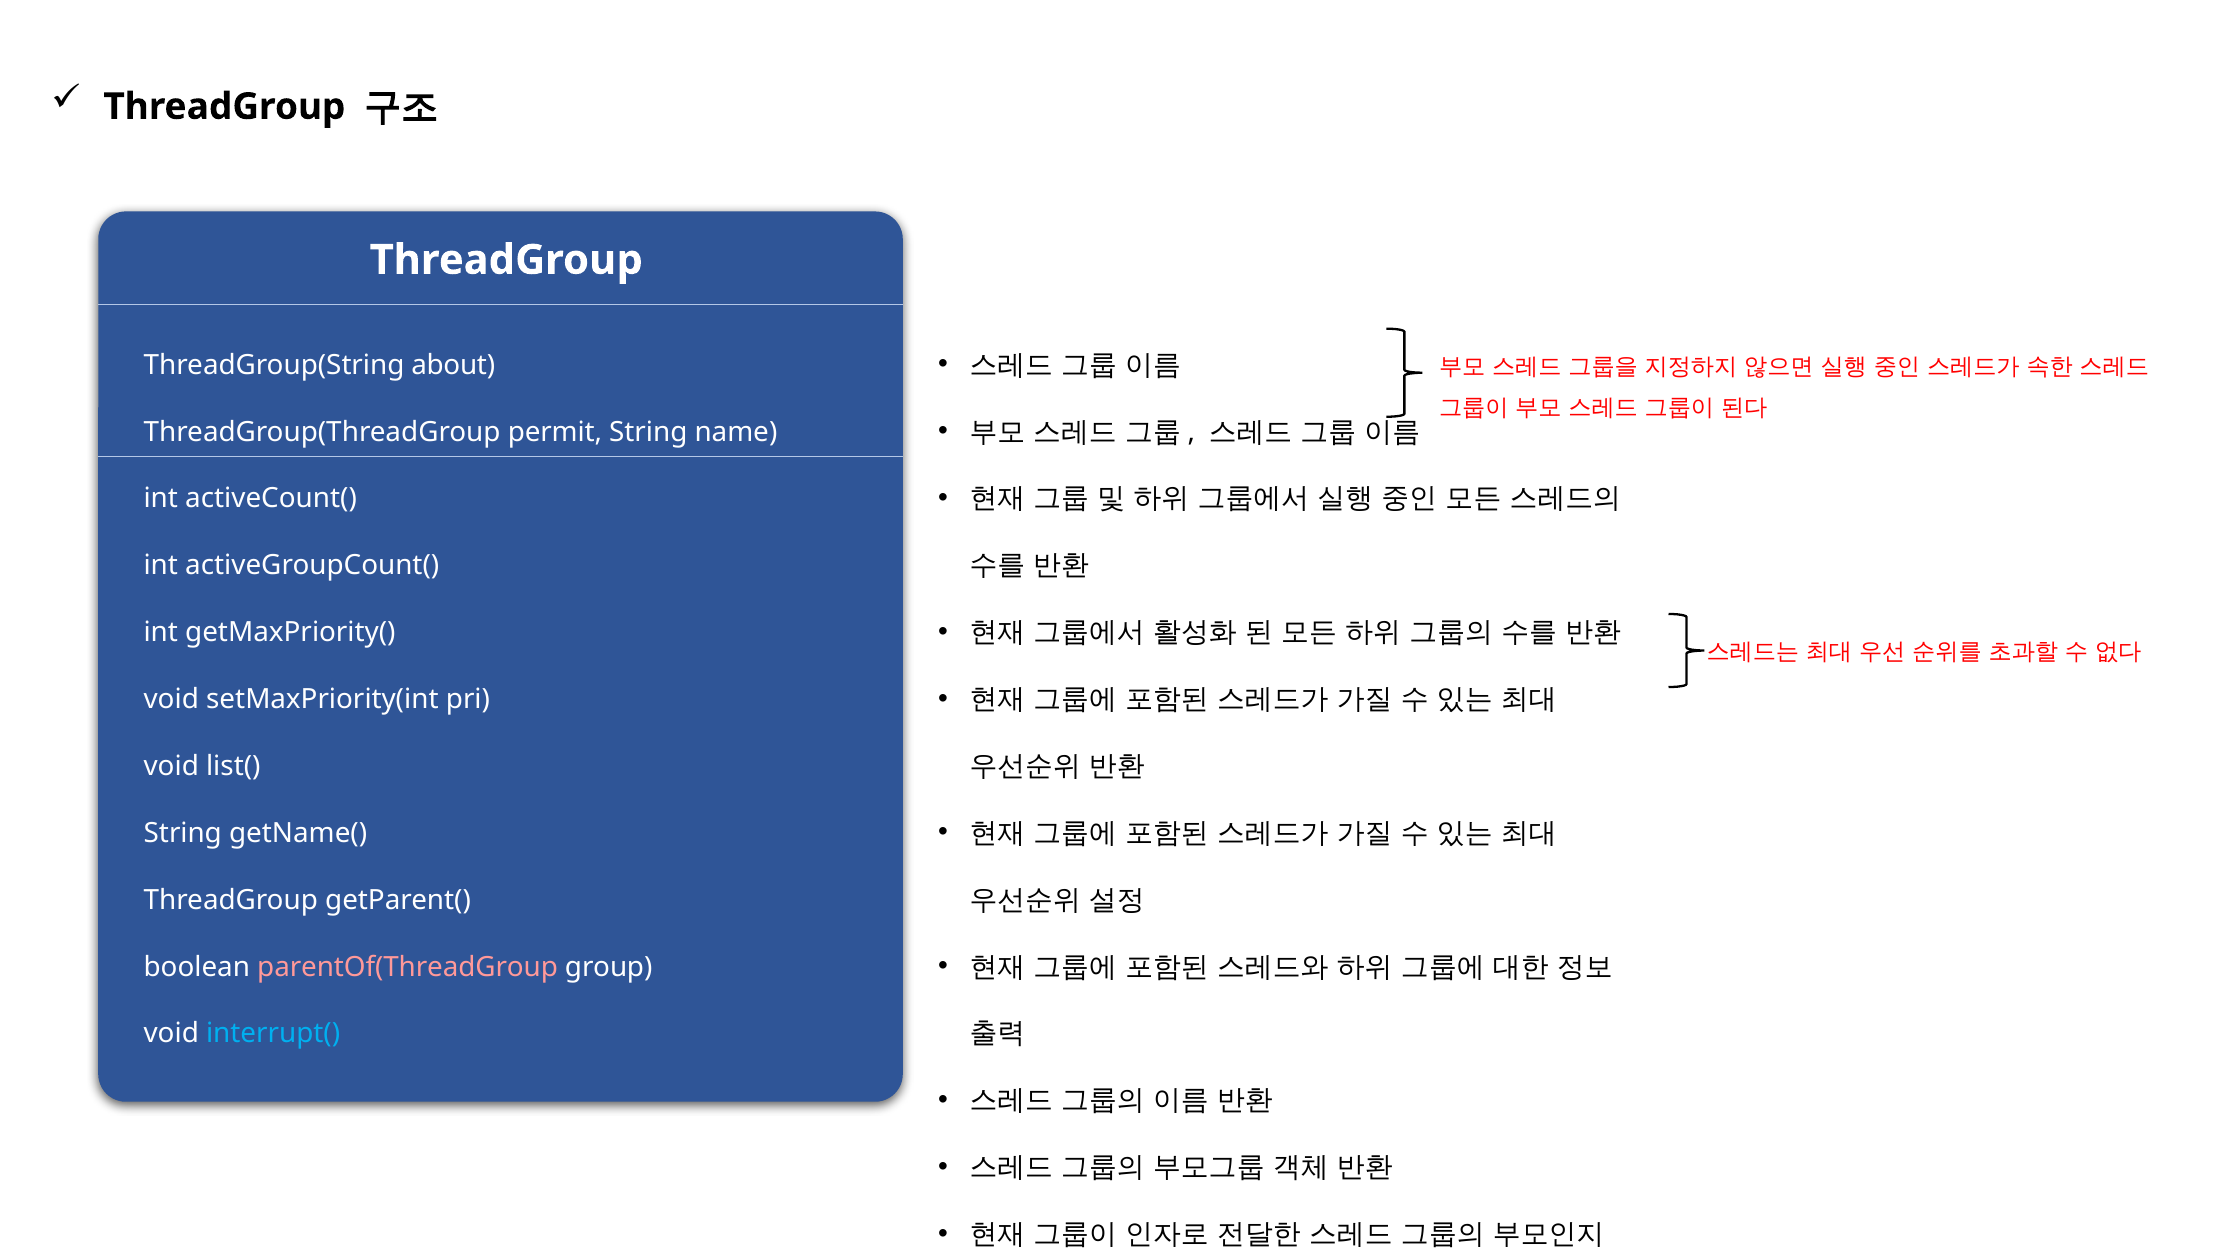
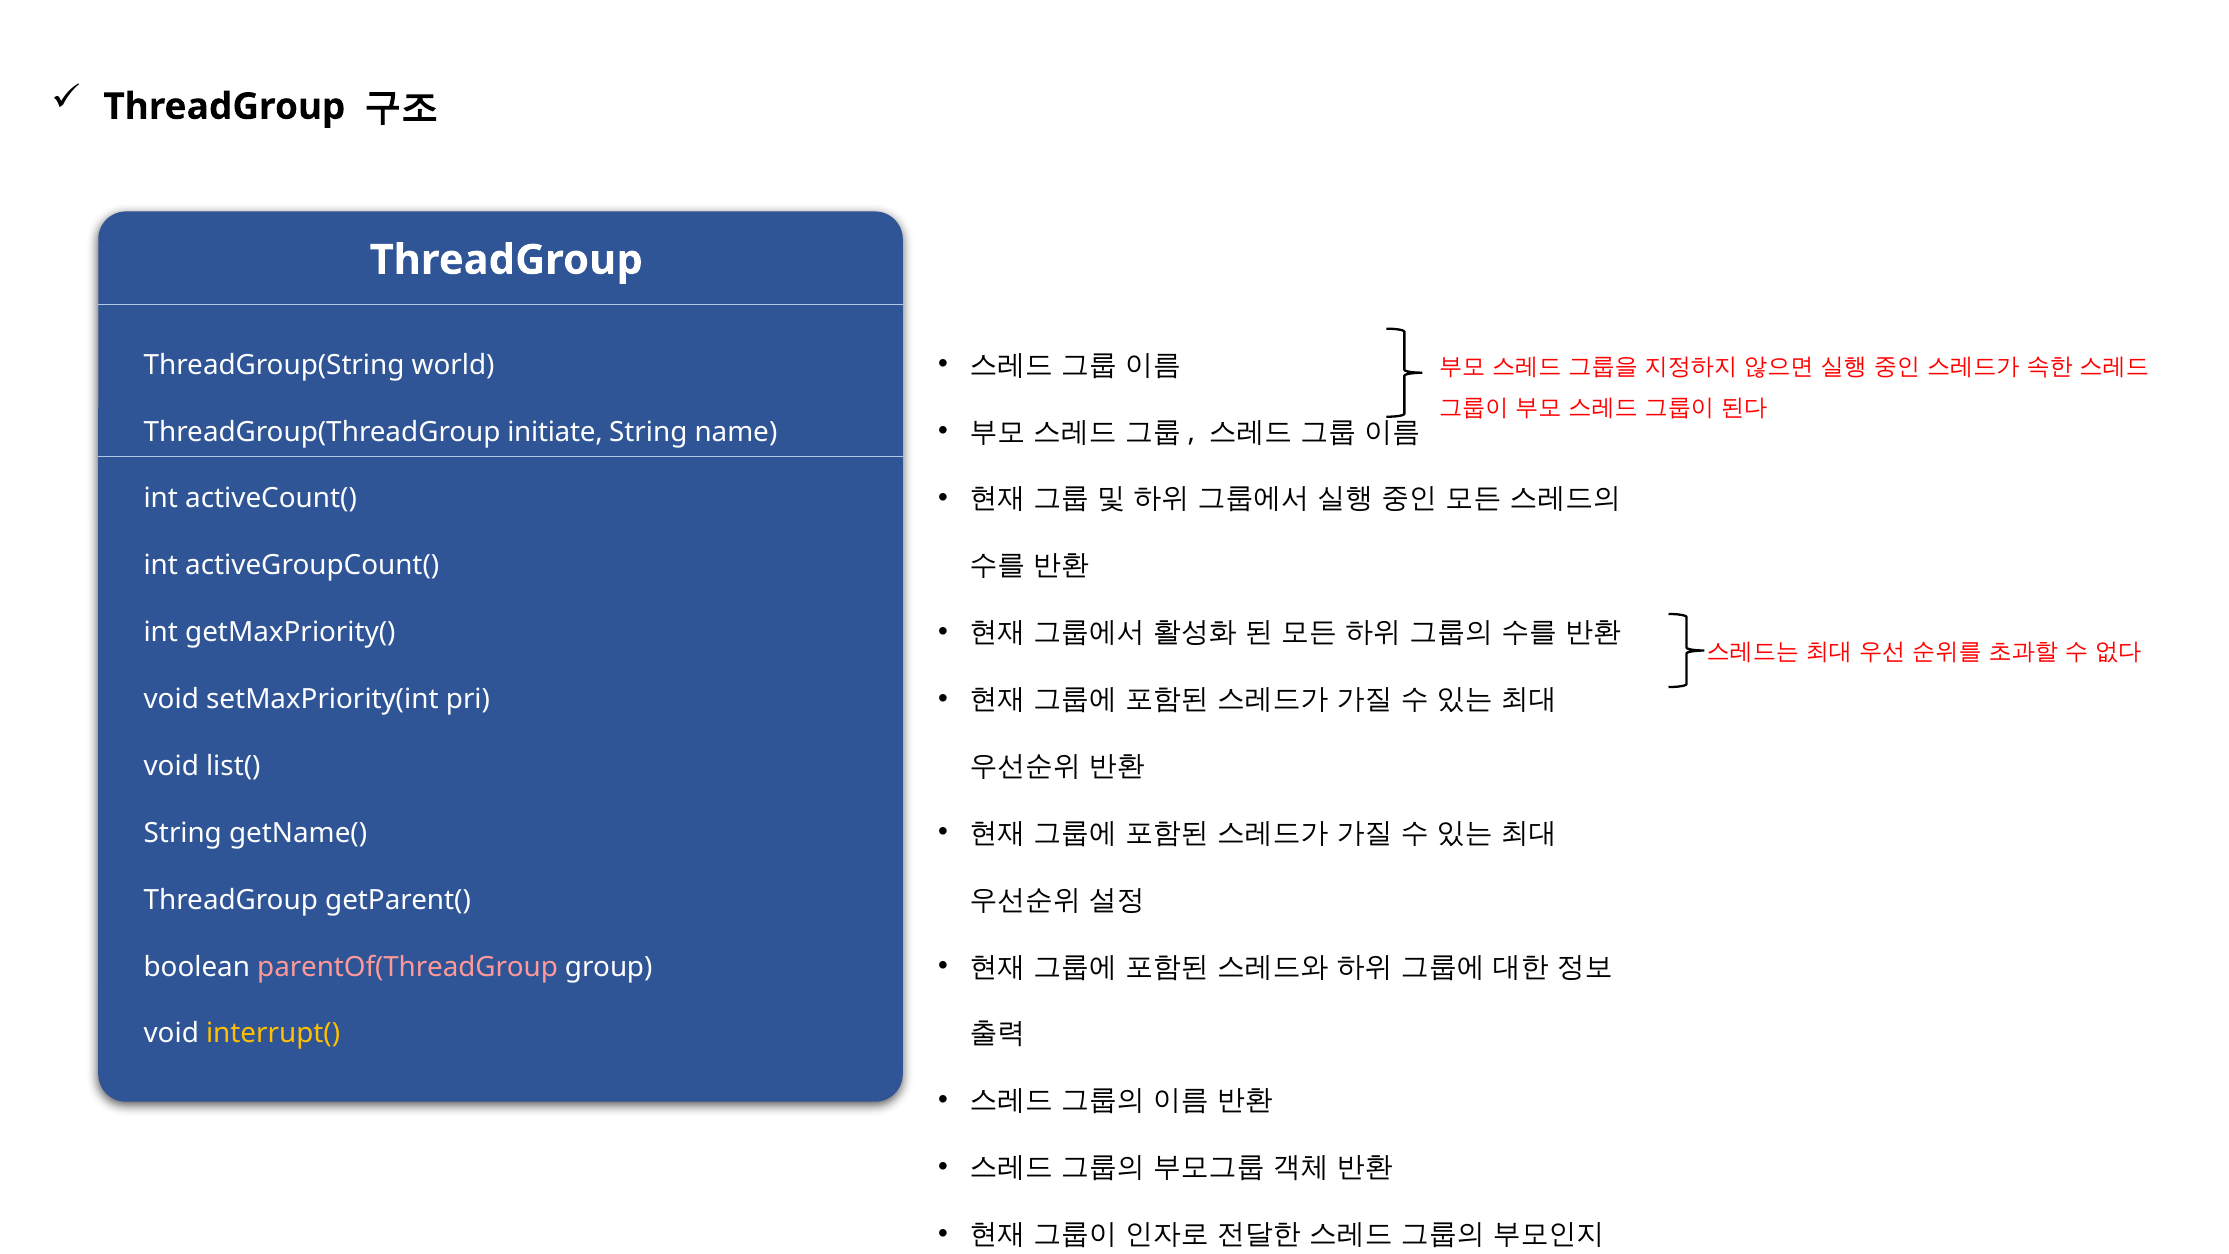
about: about -> world
permit: permit -> initiate
interrupt( colour: light blue -> yellow
